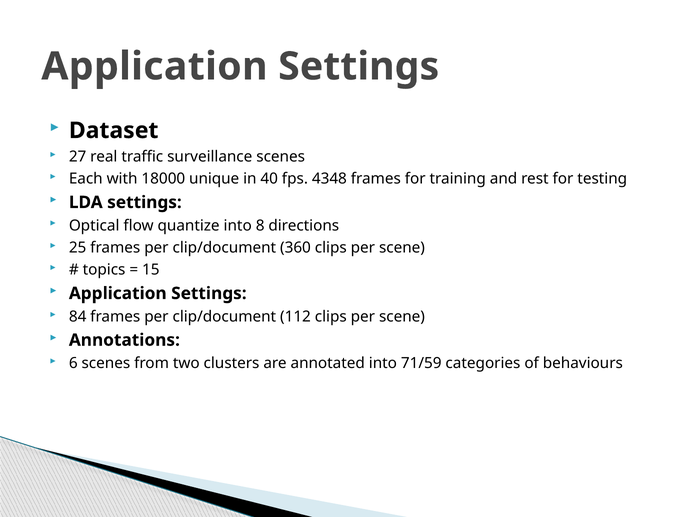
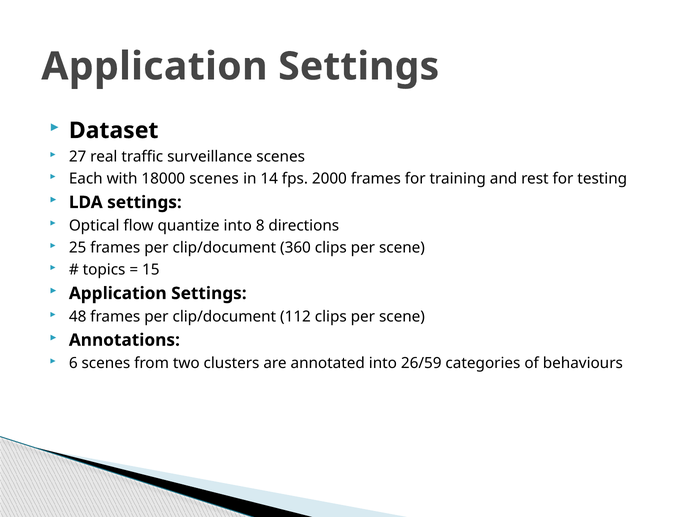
18000 unique: unique -> scenes
40: 40 -> 14
4348: 4348 -> 2000
84: 84 -> 48
71/59: 71/59 -> 26/59
